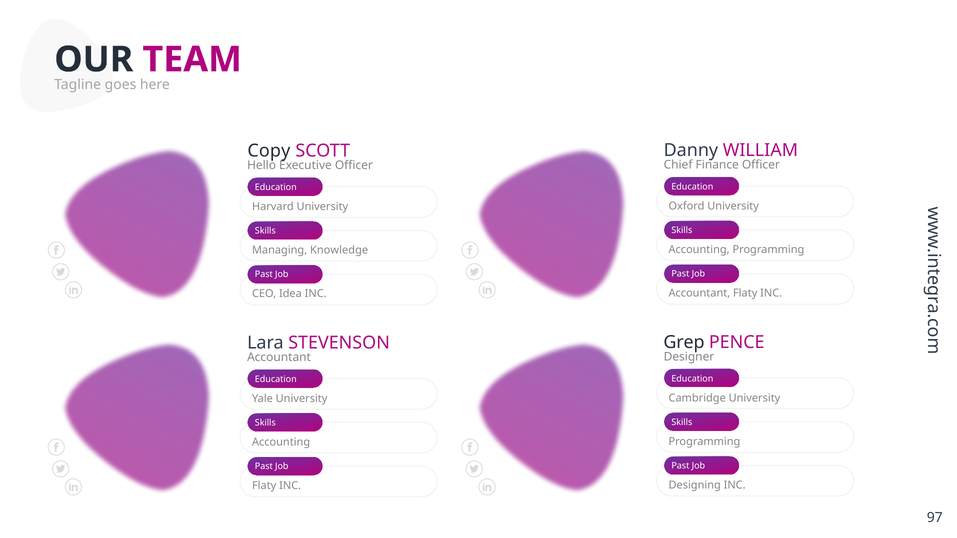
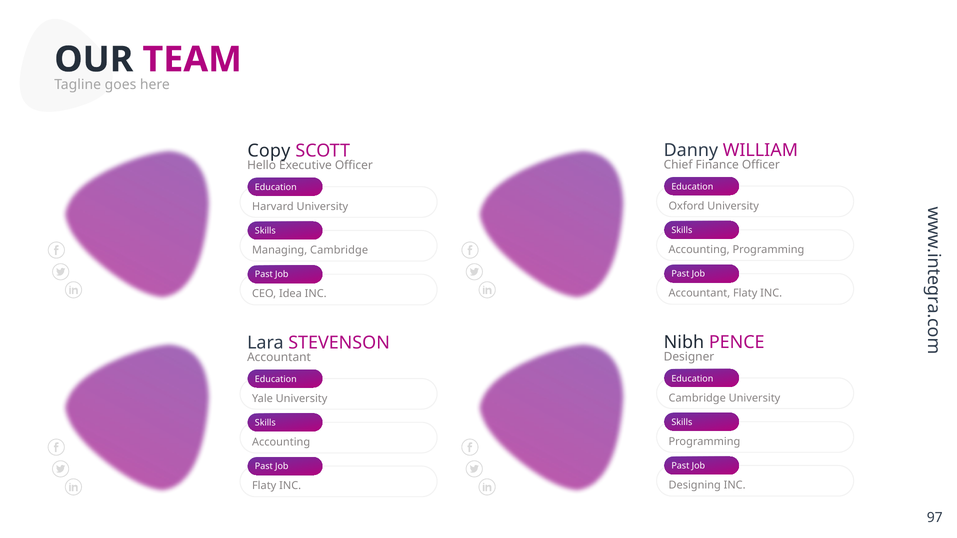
Managing Knowledge: Knowledge -> Cambridge
Grep: Grep -> Nibh
